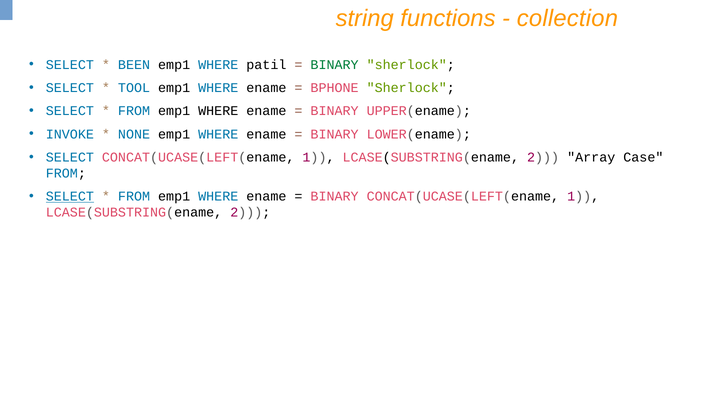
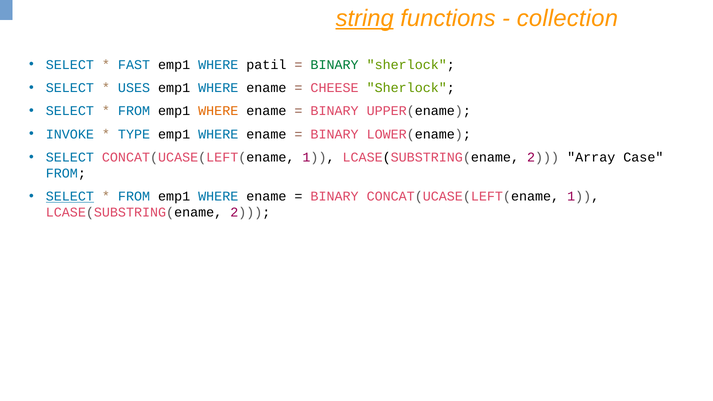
string underline: none -> present
BEEN: BEEN -> FAST
TOOL: TOOL -> USES
BPHONE: BPHONE -> CHEESE
WHERE at (218, 111) colour: black -> orange
NONE: NONE -> TYPE
